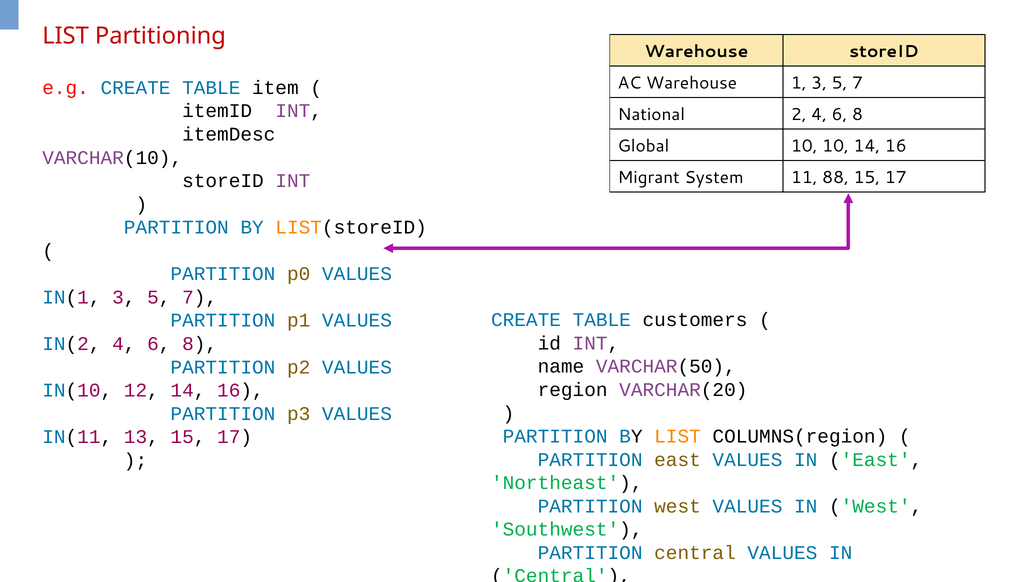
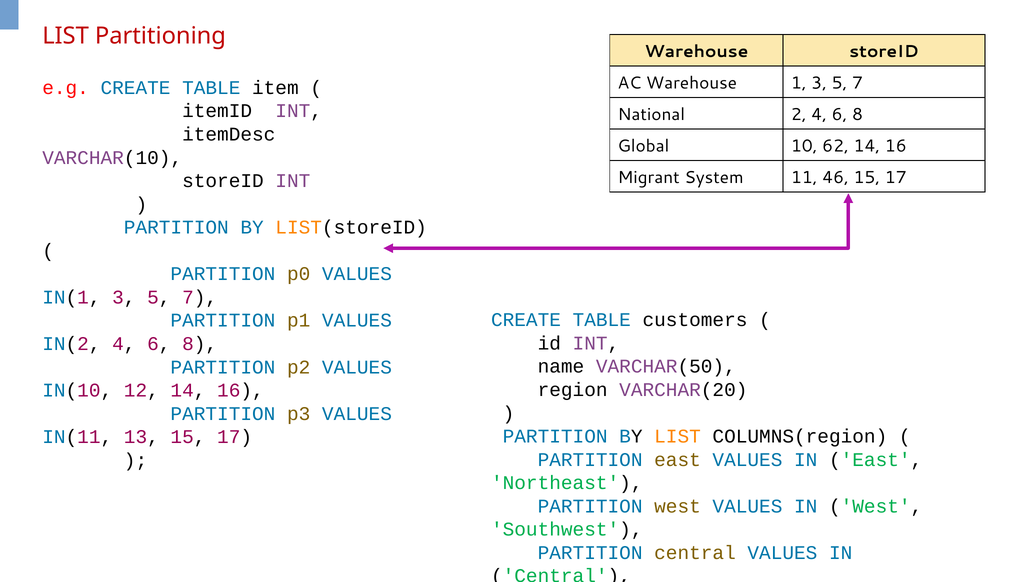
10 10: 10 -> 62
88: 88 -> 46
